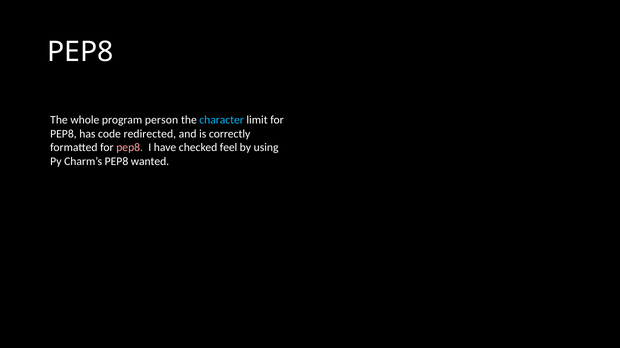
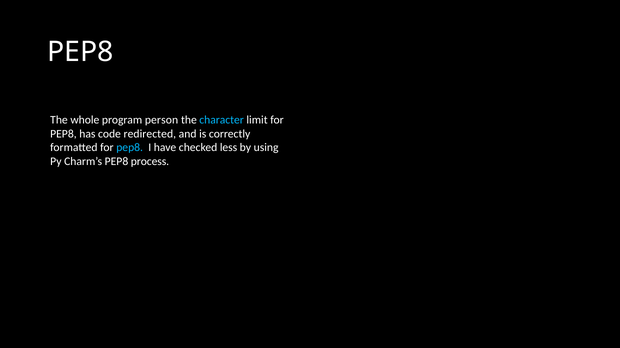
pep8 at (130, 148) colour: pink -> light blue
feel: feel -> less
wanted: wanted -> process
